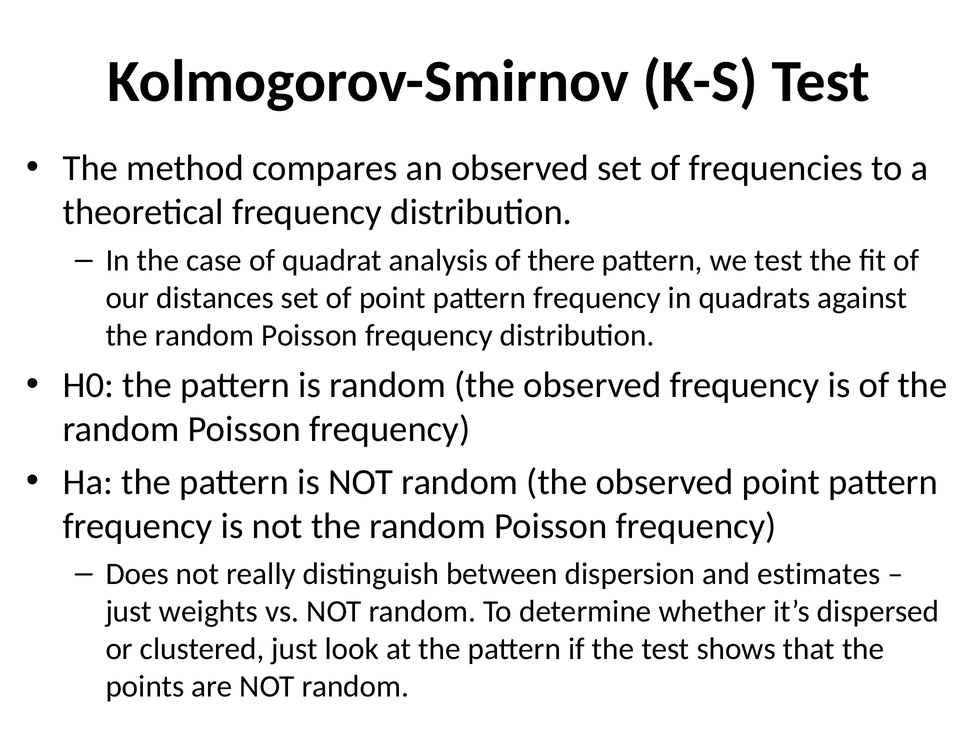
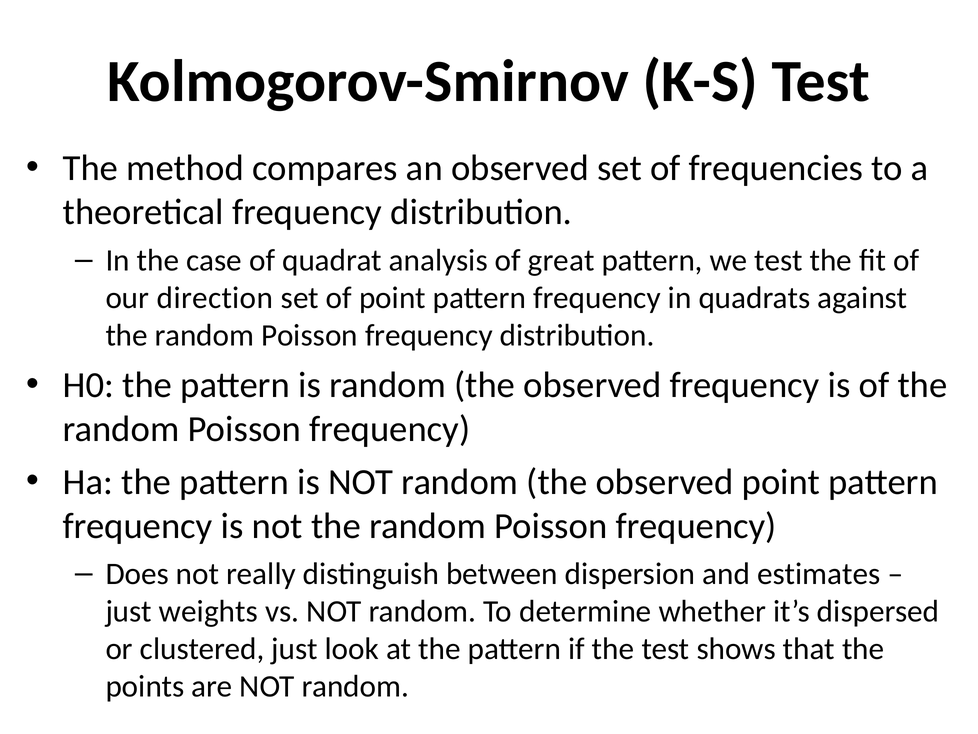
there: there -> great
distances: distances -> direction
